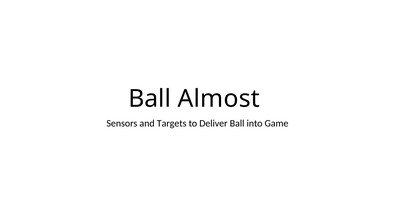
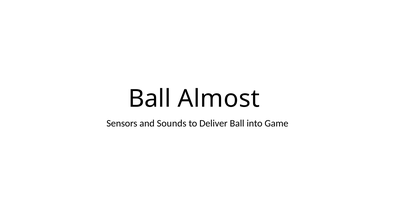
Targets: Targets -> Sounds
